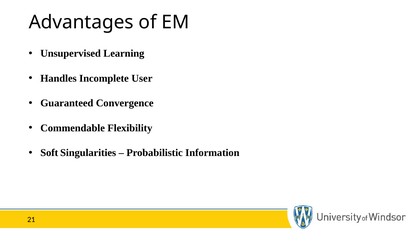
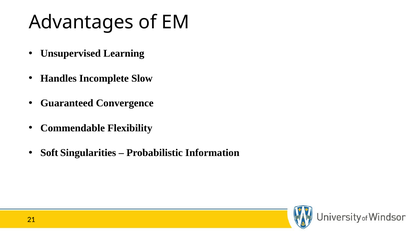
User: User -> Slow
